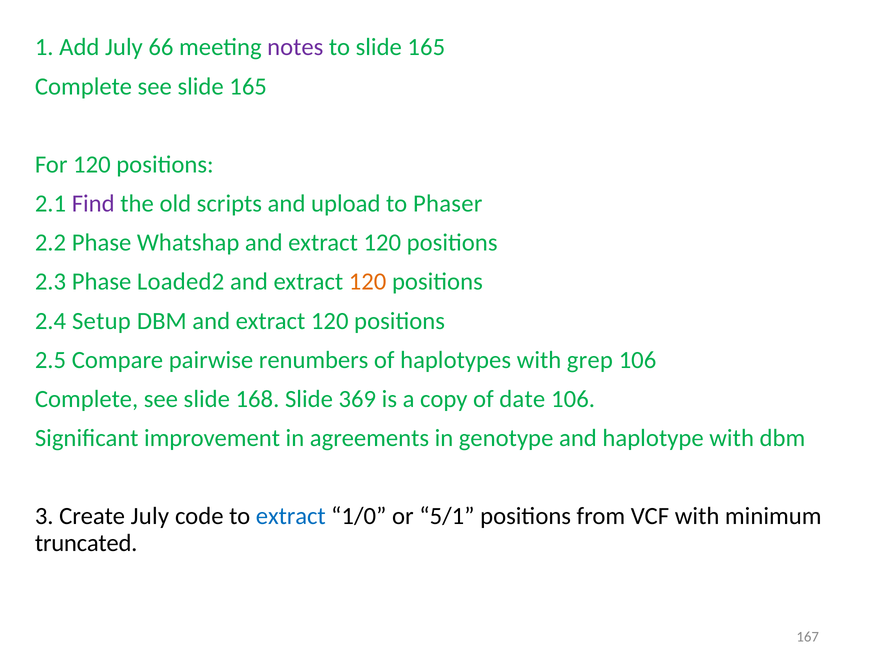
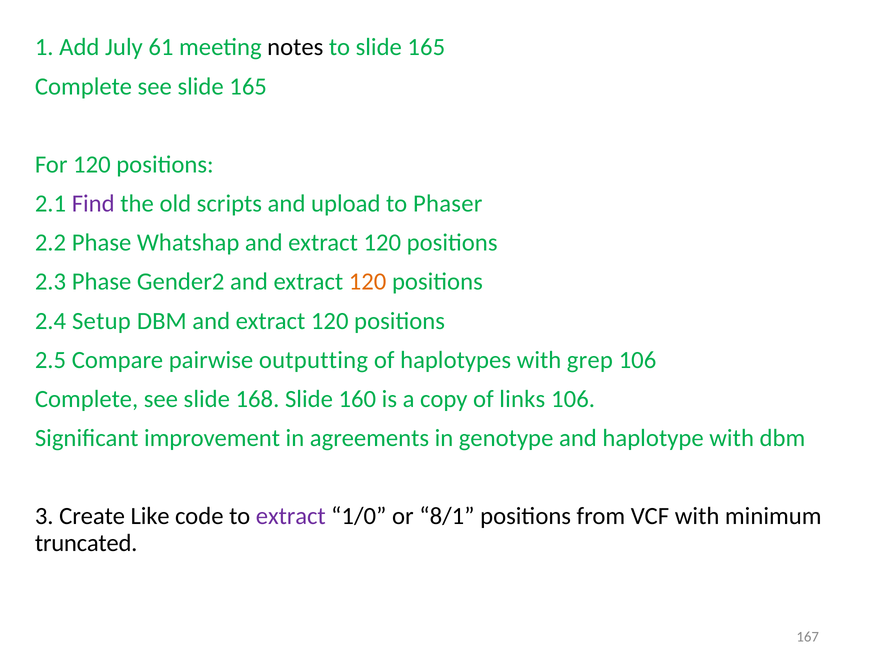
66: 66 -> 61
notes colour: purple -> black
Loaded2: Loaded2 -> Gender2
renumbers: renumbers -> outputting
369: 369 -> 160
date: date -> links
Create July: July -> Like
extract at (291, 516) colour: blue -> purple
5/1: 5/1 -> 8/1
